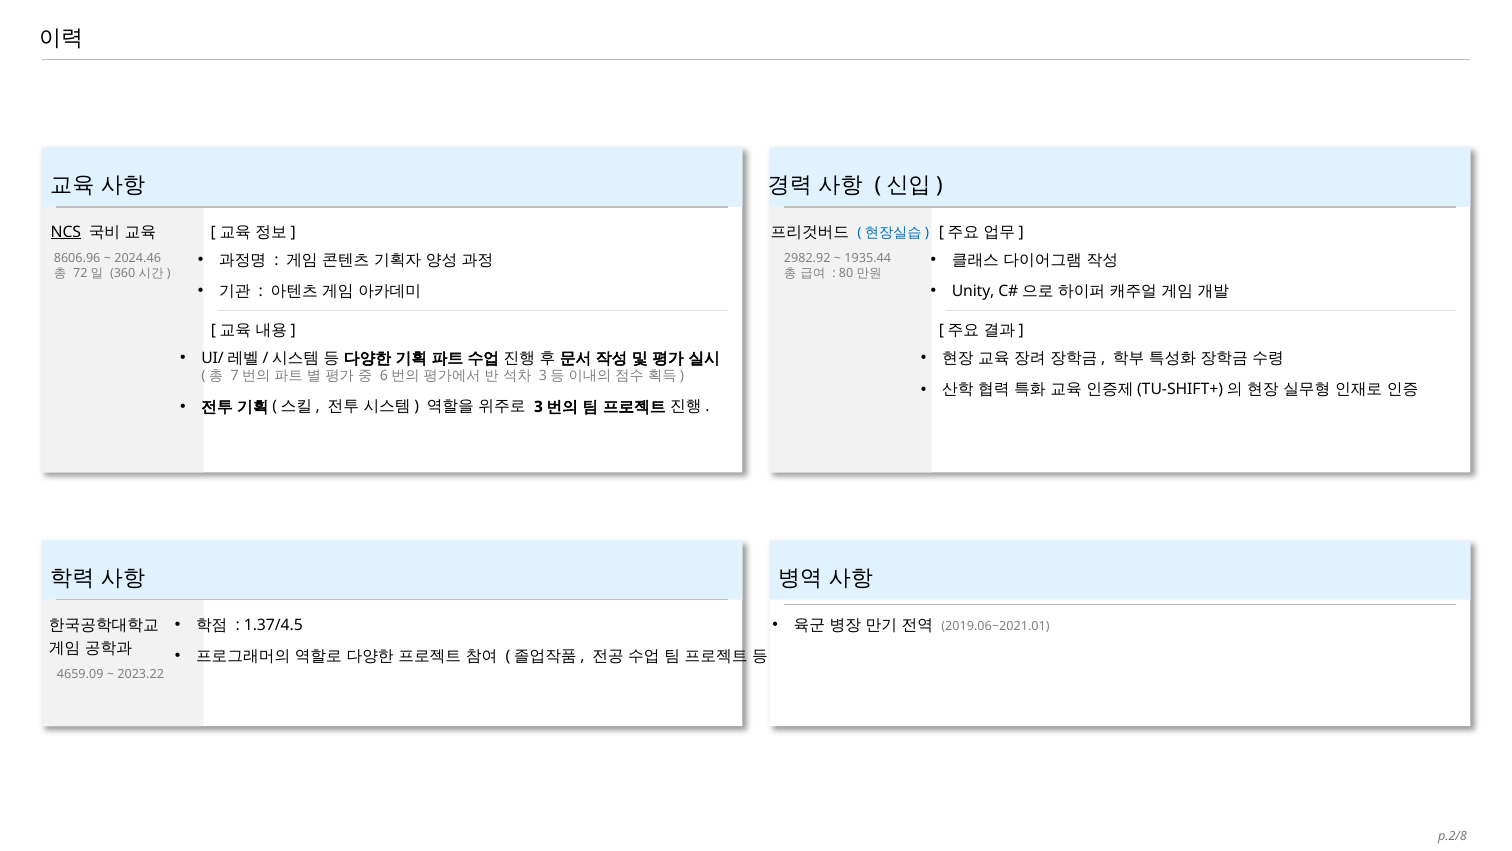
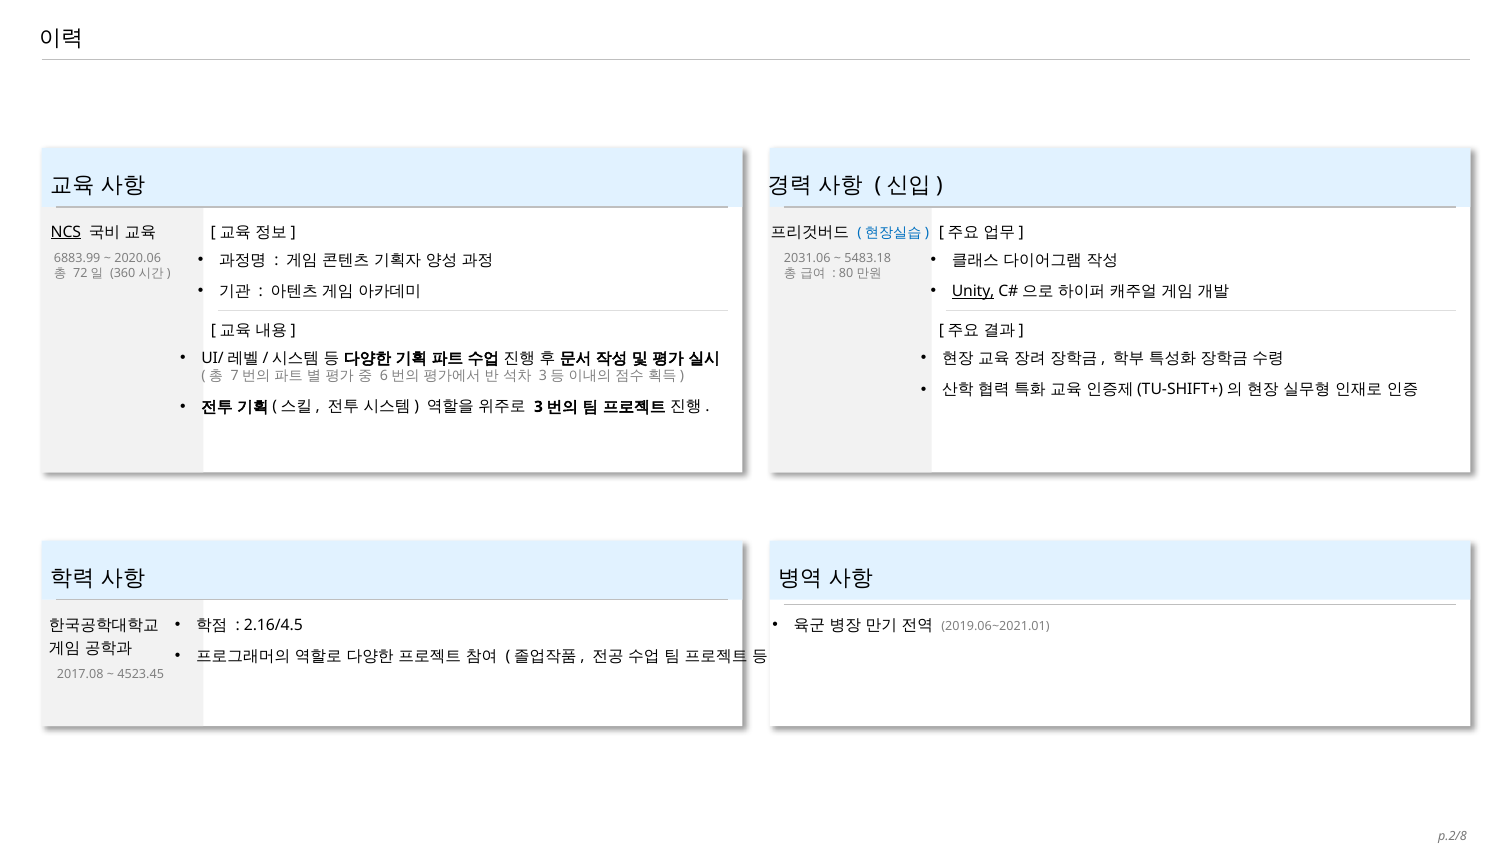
8606.96: 8606.96 -> 6883.99
2024.46: 2024.46 -> 2020.06
2982.92: 2982.92 -> 2031.06
1935.44: 1935.44 -> 5483.18
Unity underline: none -> present
1.37/4.5: 1.37/4.5 -> 2.16/4.5
4659.09: 4659.09 -> 2017.08
2023.22: 2023.22 -> 4523.45
